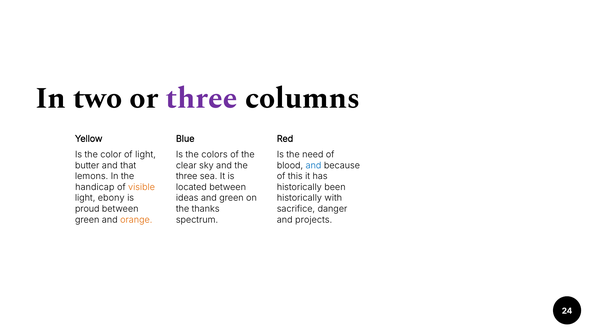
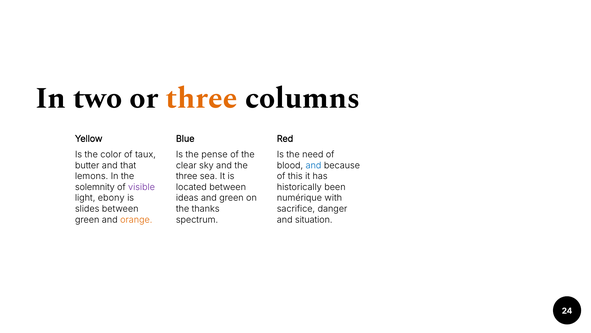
three at (202, 98) colour: purple -> orange
of light: light -> taux
colors: colors -> pense
handicap: handicap -> solemnity
visible colour: orange -> purple
historically at (299, 198): historically -> numérique
proud: proud -> slides
projects: projects -> situation
